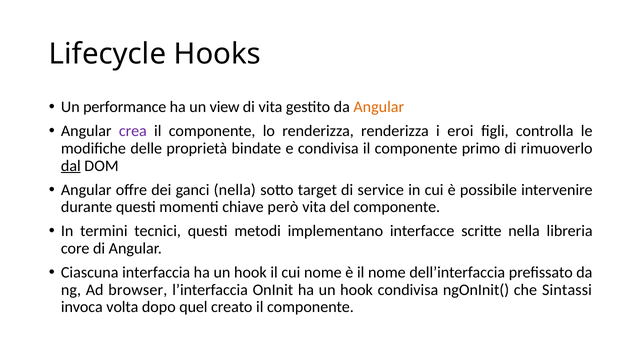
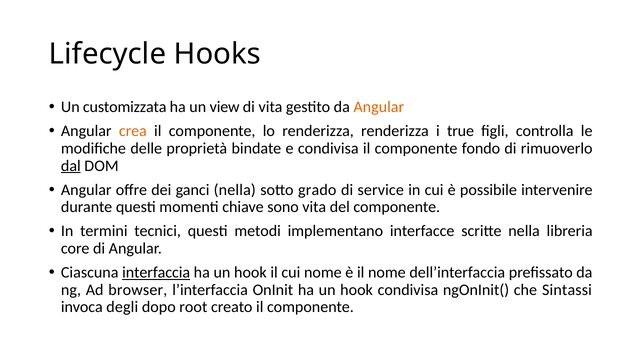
performance: performance -> customizzata
crea colour: purple -> orange
eroi: eroi -> true
primo: primo -> fondo
target: target -> grado
però: però -> sono
interfaccia underline: none -> present
volta: volta -> degli
quel: quel -> root
